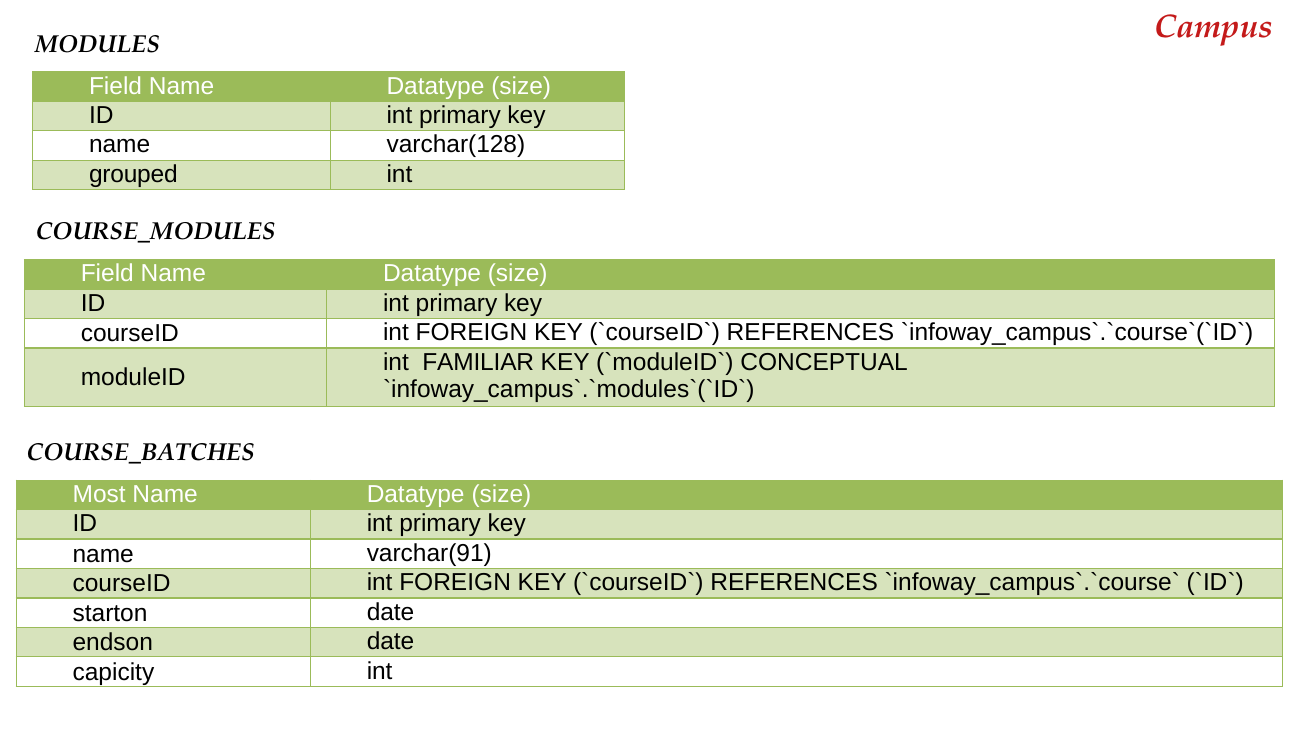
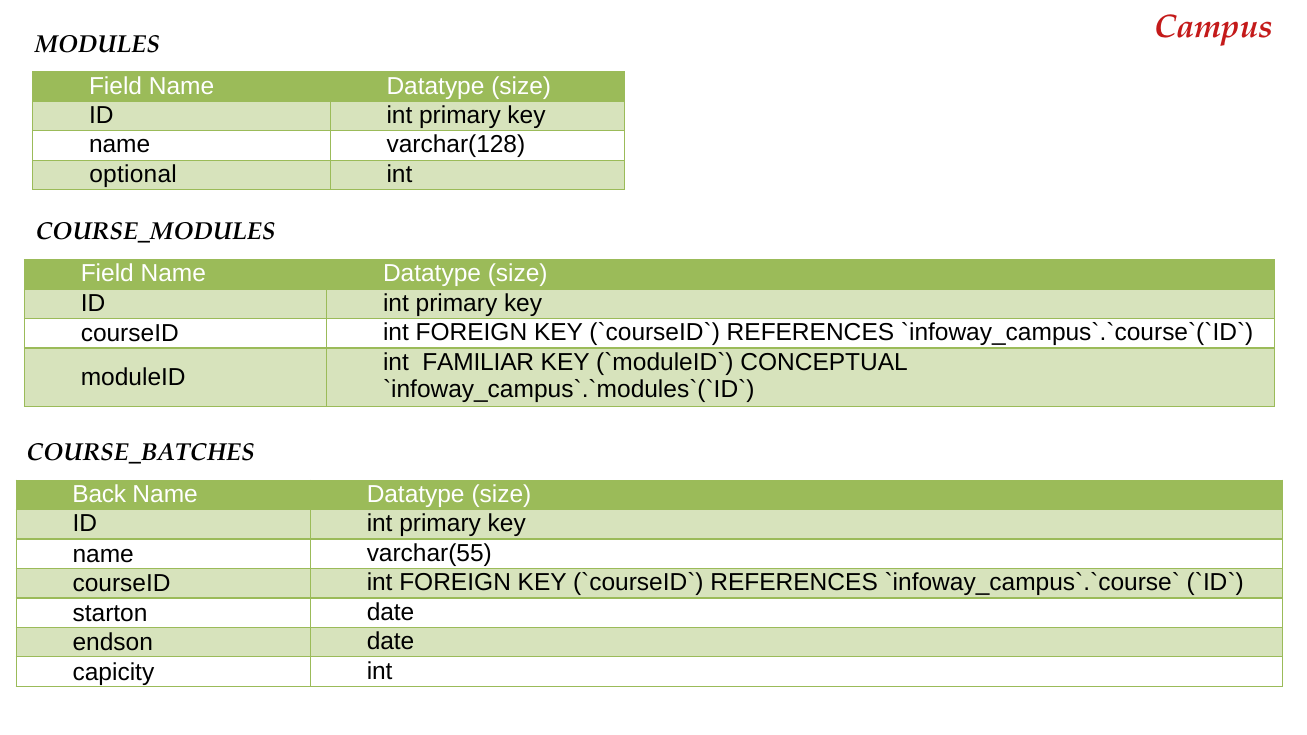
grouped: grouped -> optional
Most: Most -> Back
varchar(91: varchar(91 -> varchar(55
